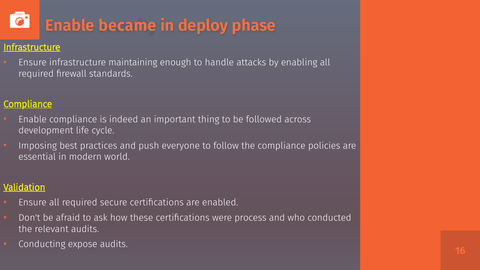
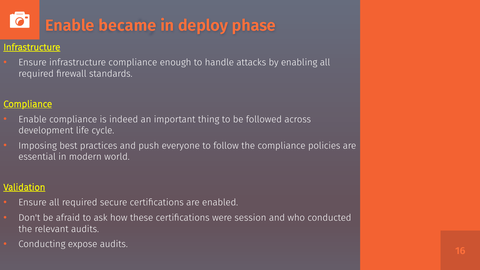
infrastructure maintaining: maintaining -> compliance
process: process -> session
